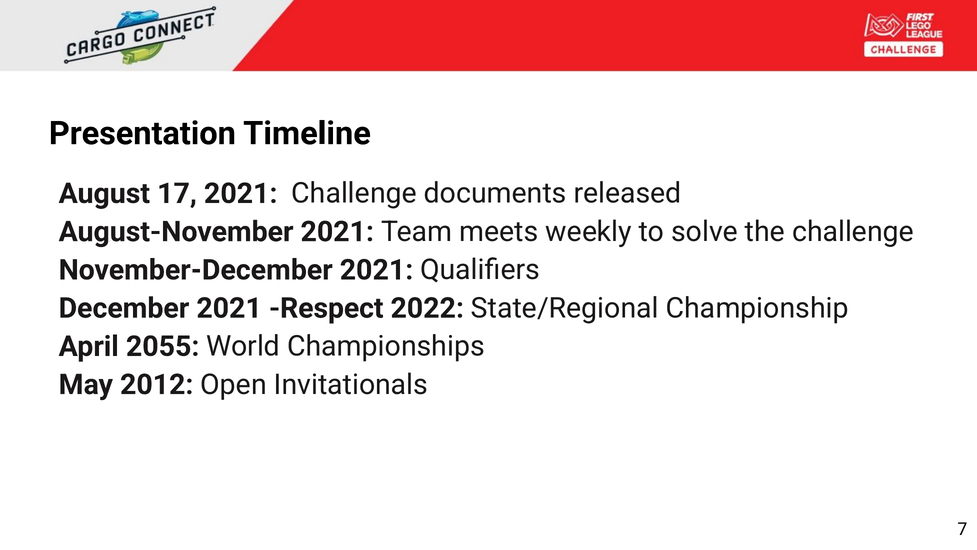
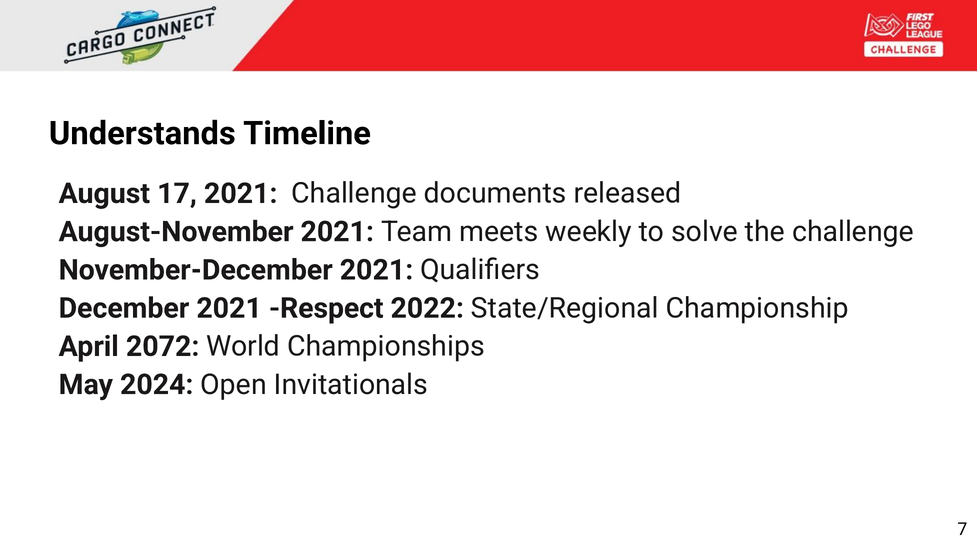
Presentation: Presentation -> Understands
2055: 2055 -> 2072
2012: 2012 -> 2024
